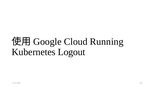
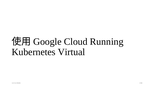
Logout: Logout -> Virtual
